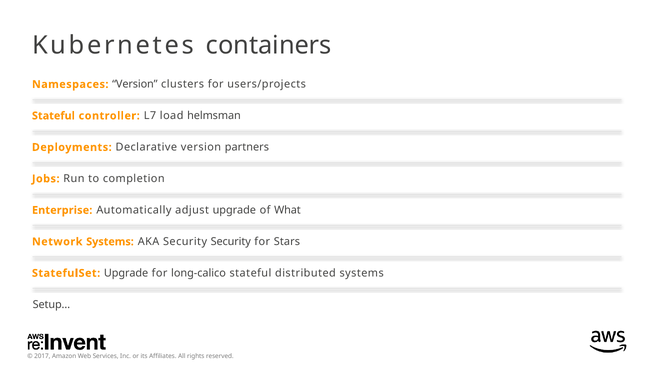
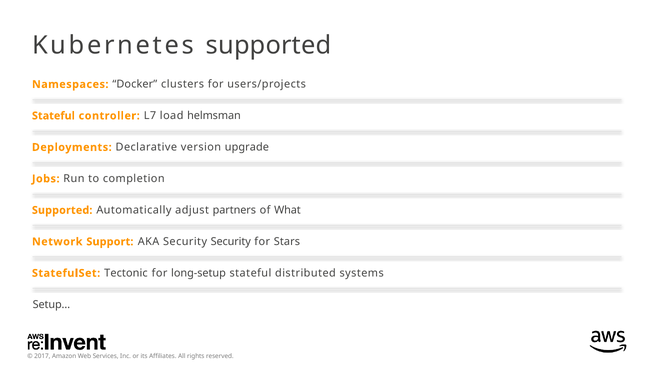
Kubernetes containers: containers -> supported
Namespaces Version: Version -> Docker
partners: partners -> upgrade
Enterprise at (62, 210): Enterprise -> Supported
adjust upgrade: upgrade -> partners
Network Systems: Systems -> Support
StatefulSet Upgrade: Upgrade -> Tectonic
long-calico: long-calico -> long-setup
